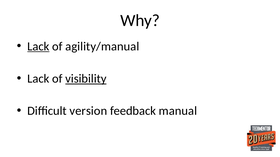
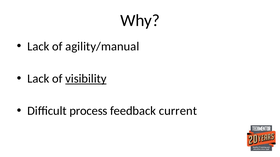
Lack at (38, 46) underline: present -> none
version: version -> process
manual: manual -> current
